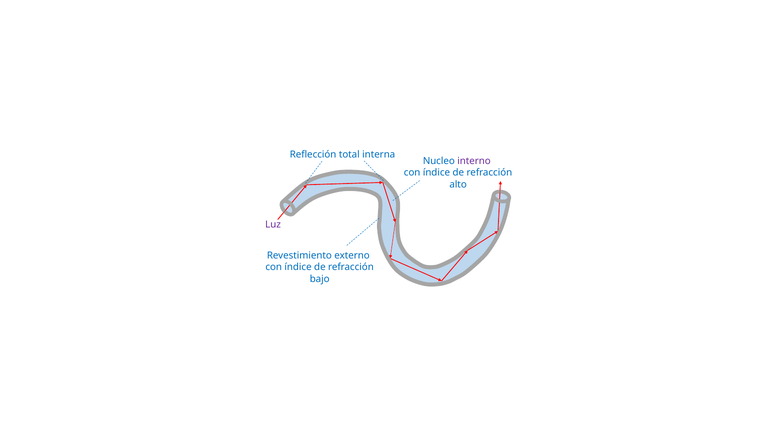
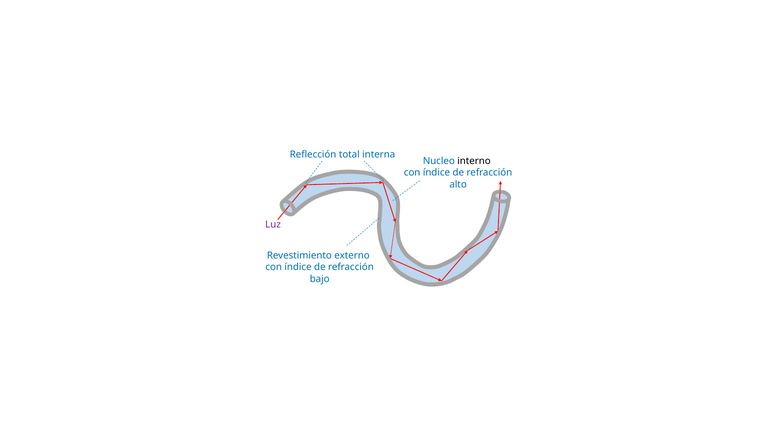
interno colour: purple -> black
